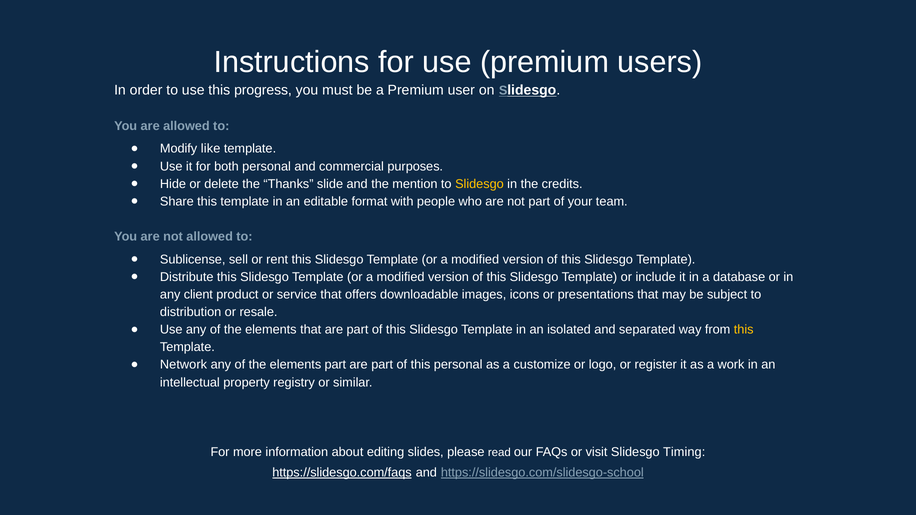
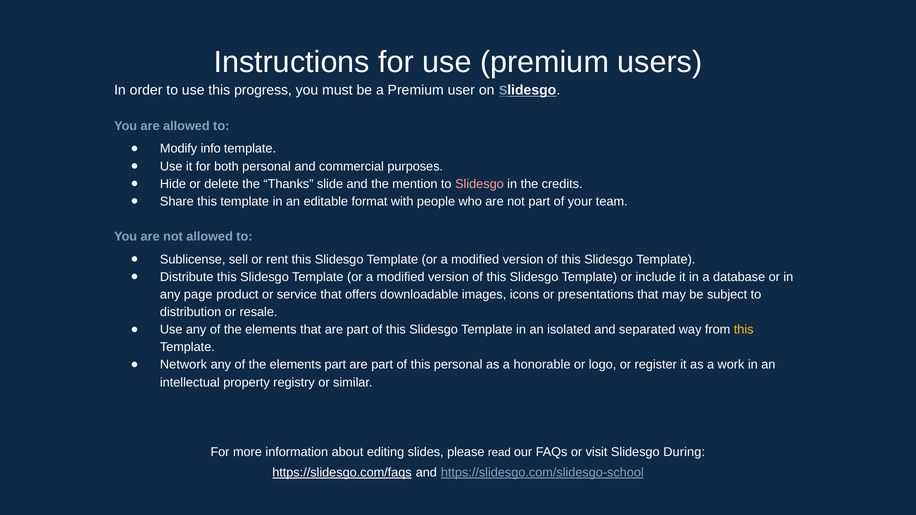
like: like -> info
Slidesgo at (479, 184) colour: yellow -> pink
client: client -> page
customize: customize -> honorable
Timing: Timing -> During
